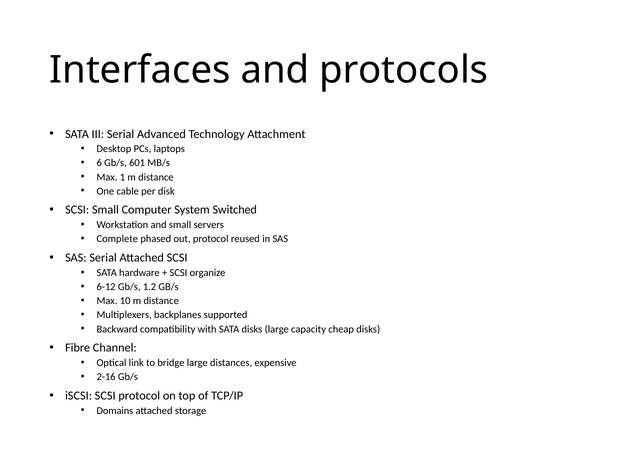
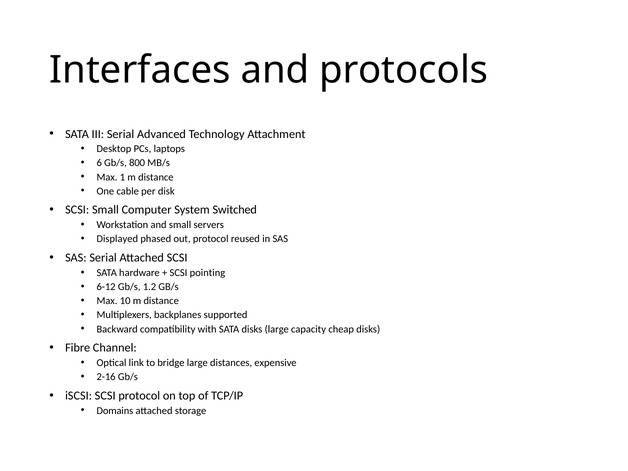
601: 601 -> 800
Complete: Complete -> Displayed
organize: organize -> pointing
